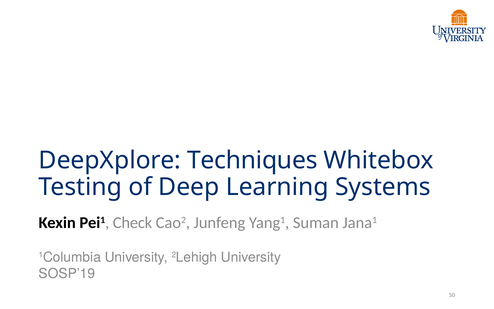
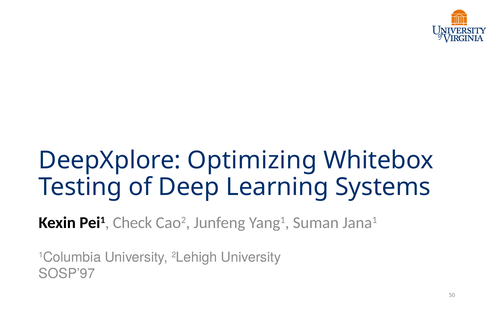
Techniques: Techniques -> Optimizing
SOSP’19: SOSP’19 -> SOSP’97
